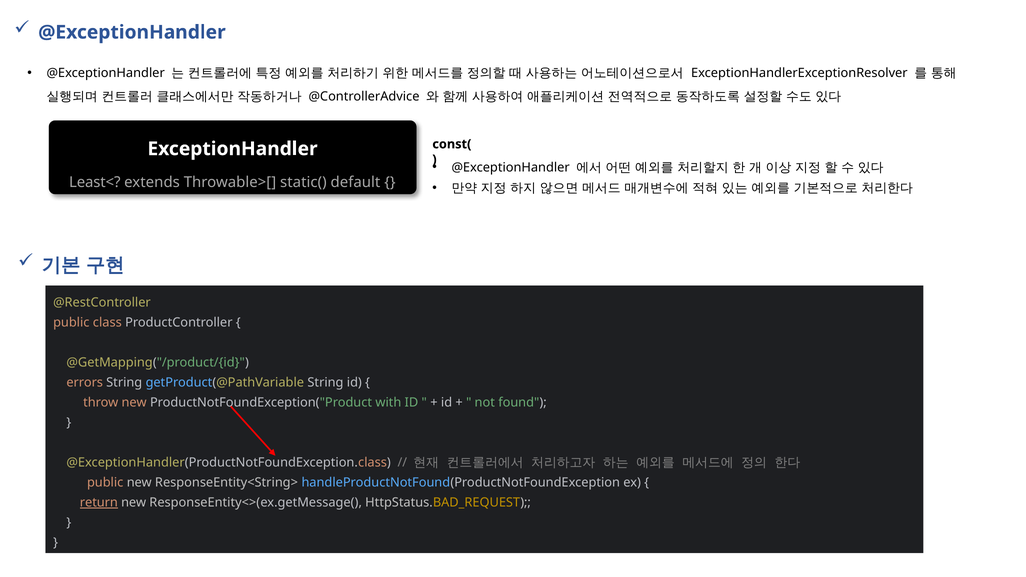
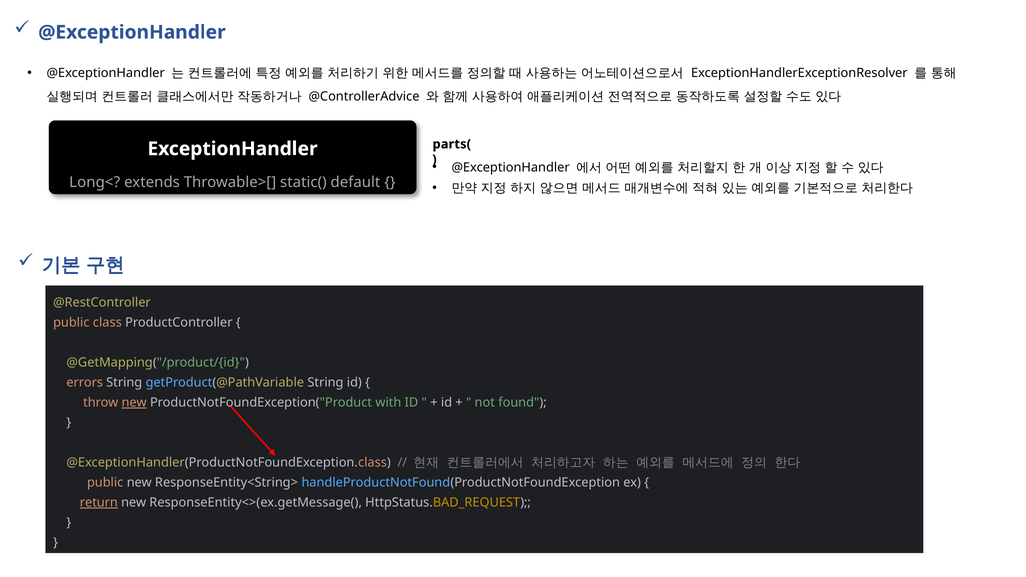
const(: const( -> parts(
Least<: Least< -> Long<
new at (134, 403) underline: none -> present
